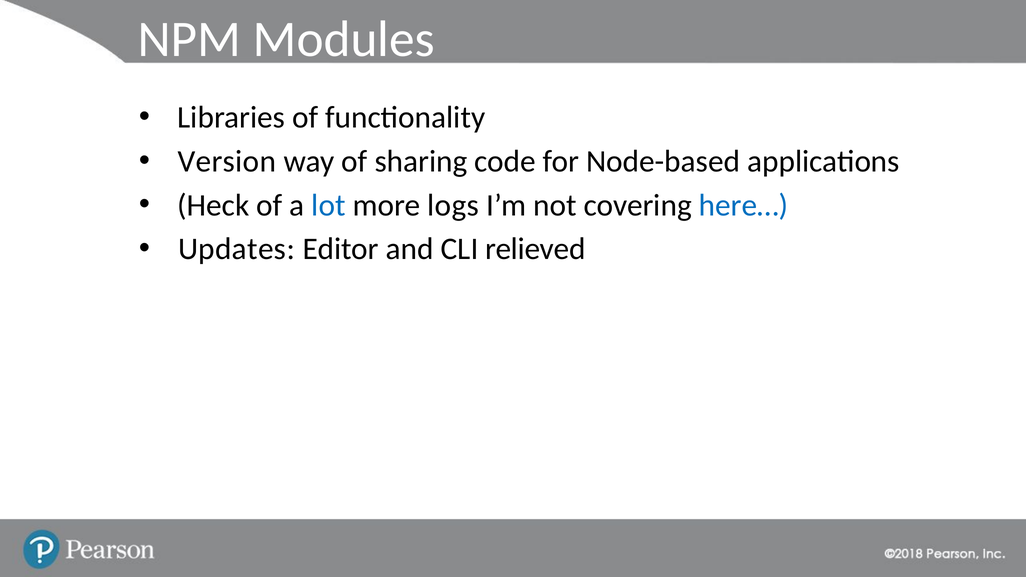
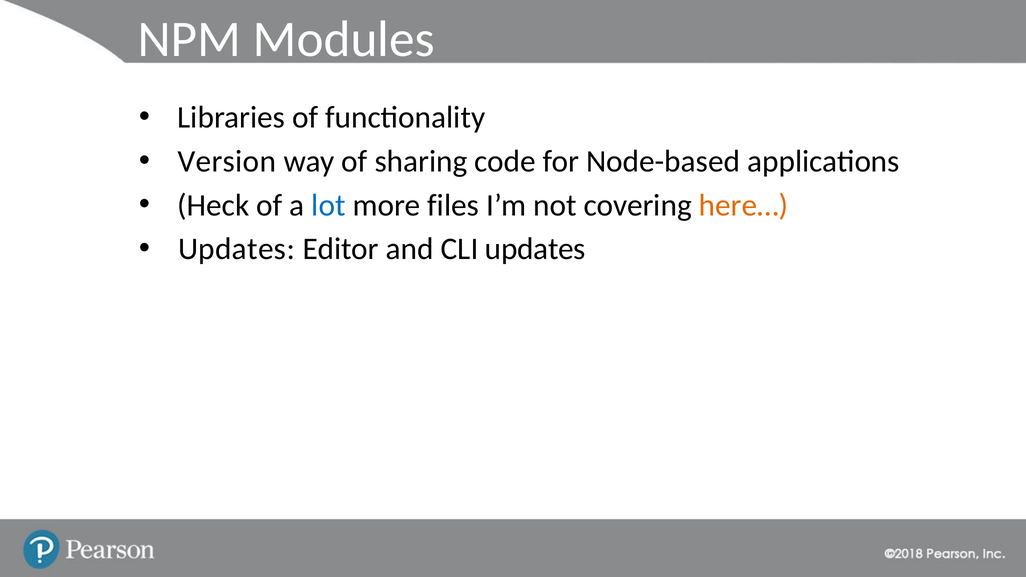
logs: logs -> files
here… colour: blue -> orange
CLI relieved: relieved -> updates
